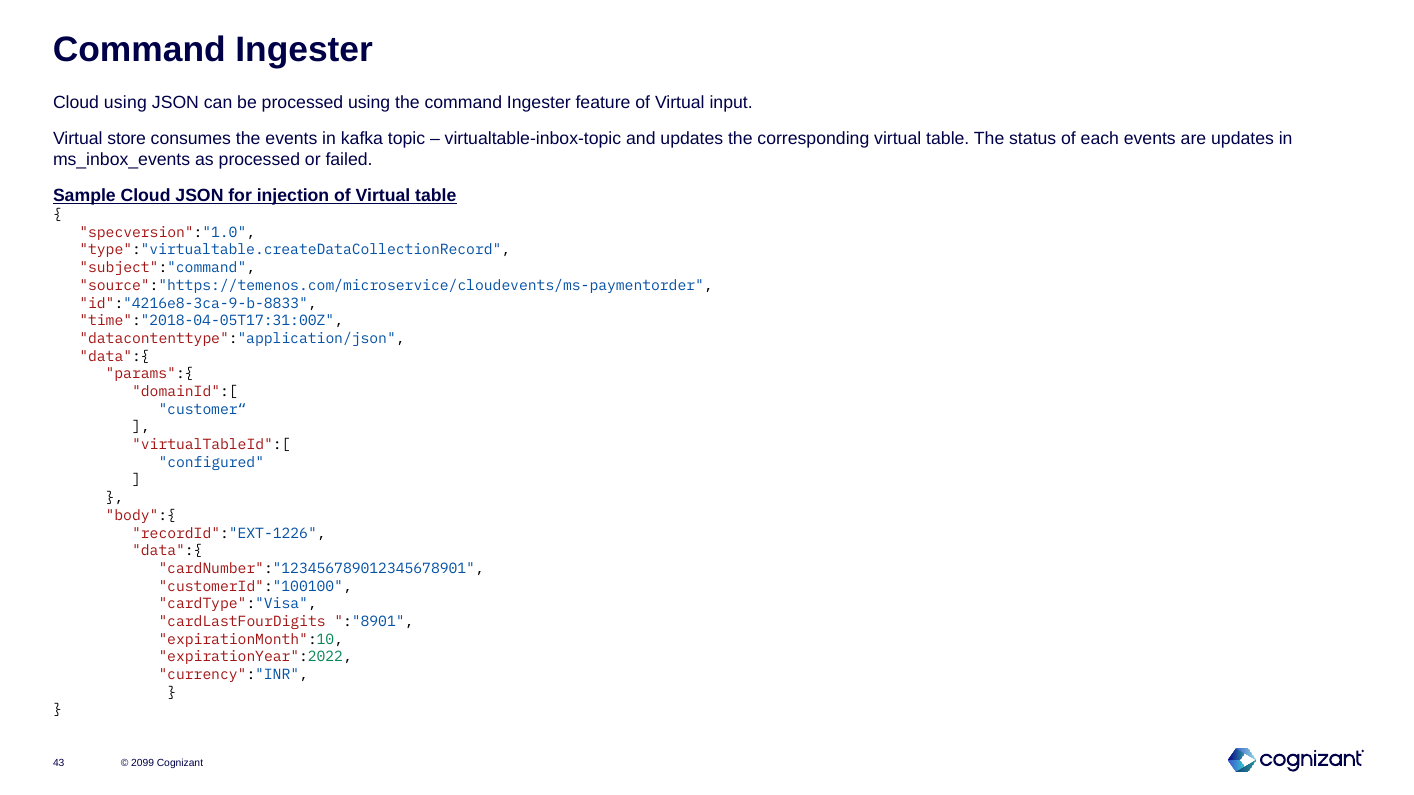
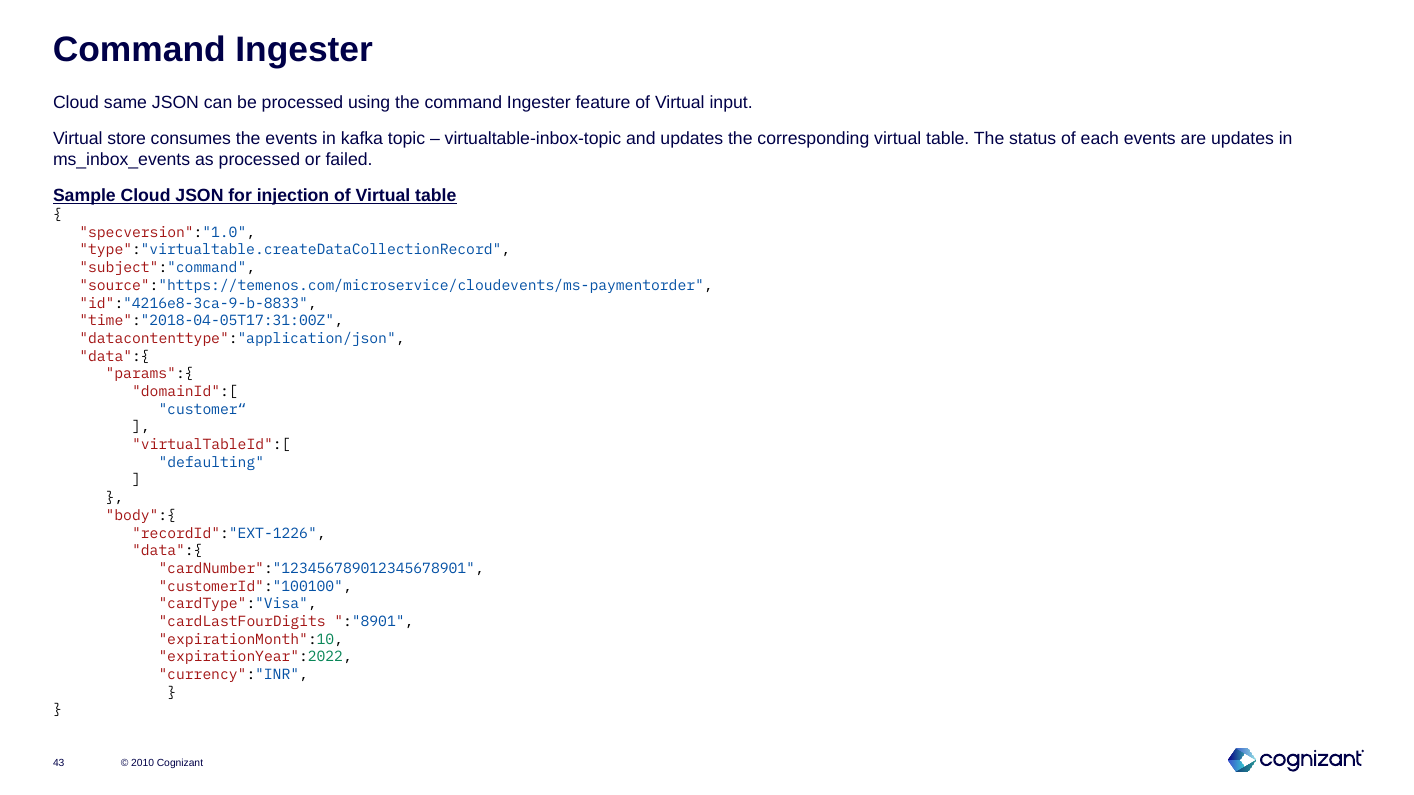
Cloud using: using -> same
configured: configured -> defaulting
2099: 2099 -> 2010
